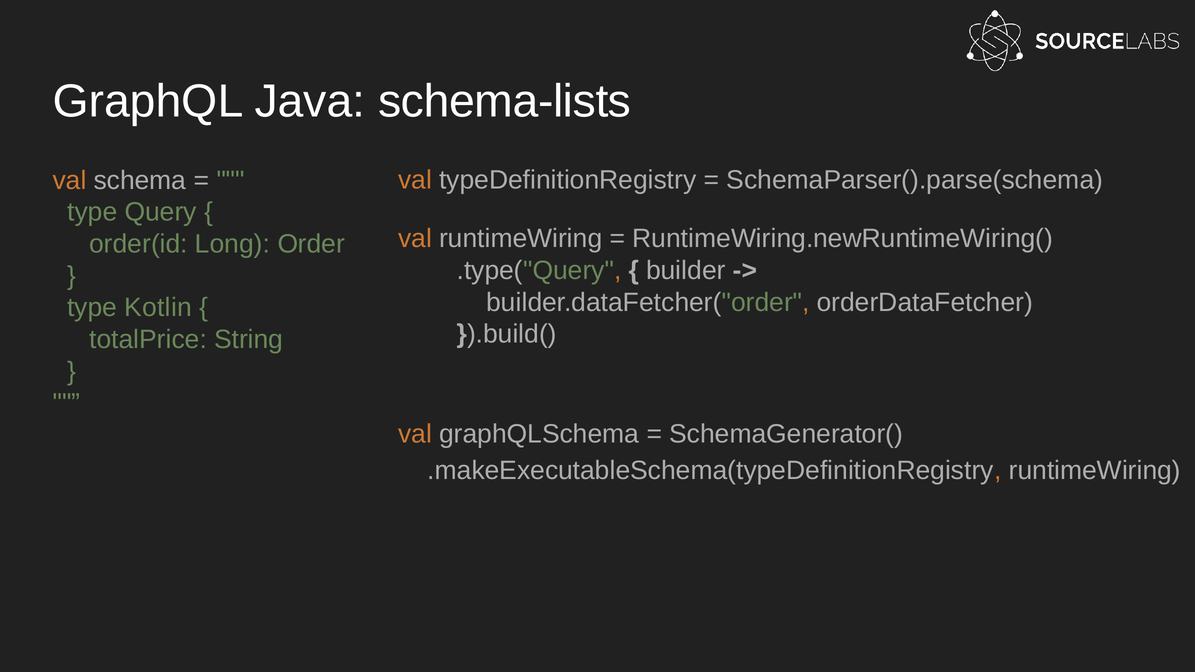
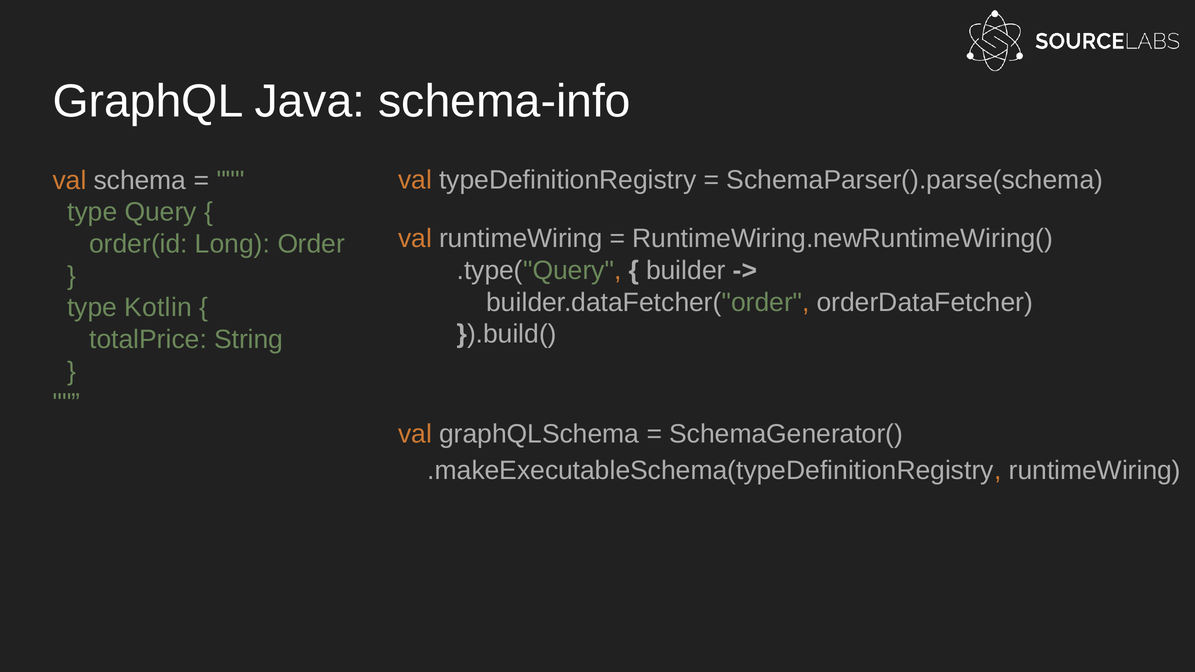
schema-lists: schema-lists -> schema-info
